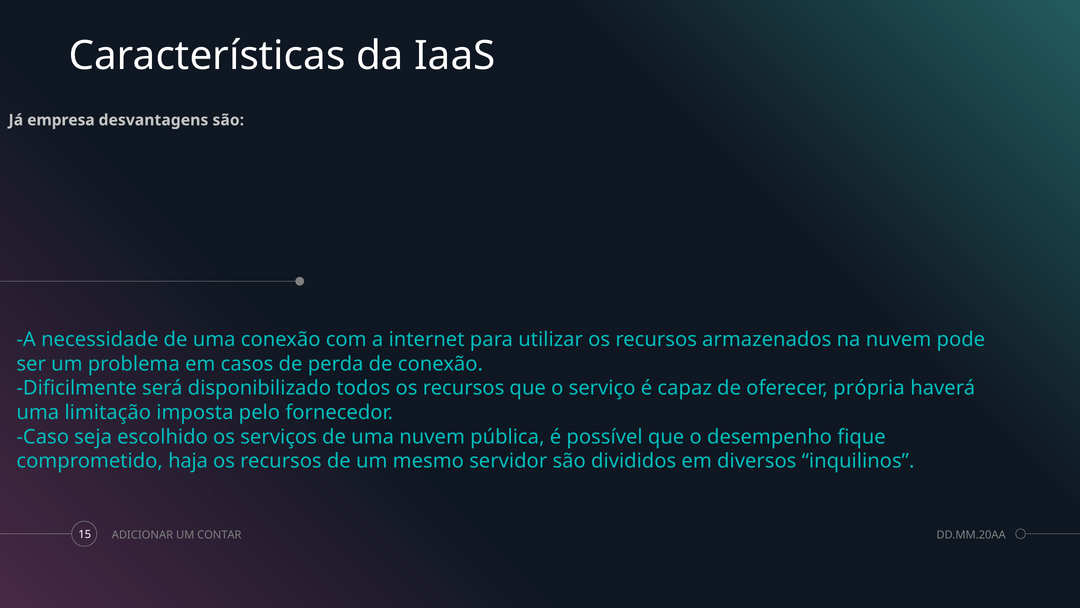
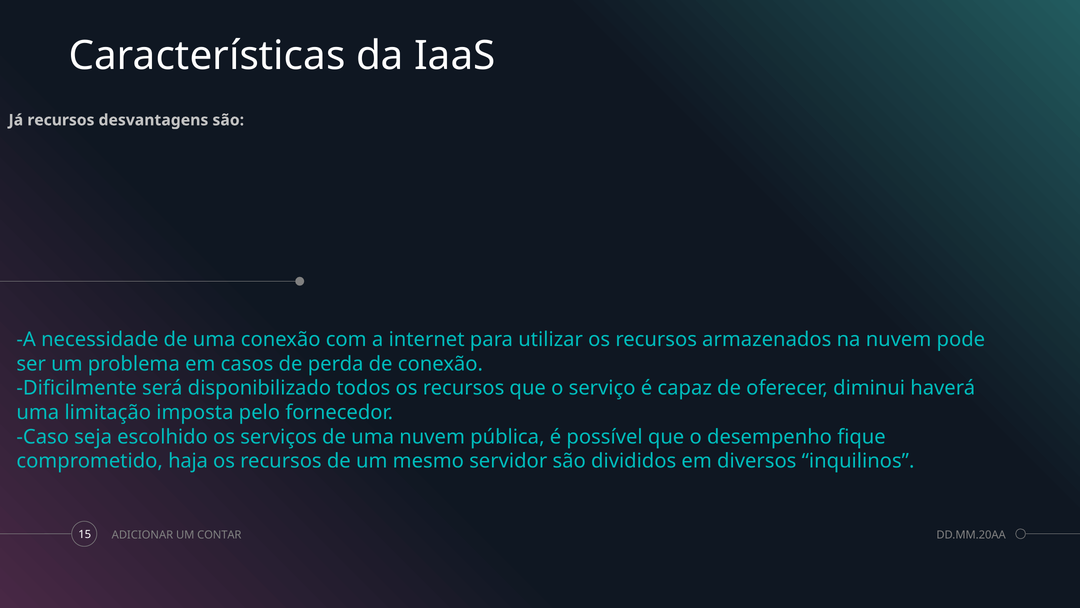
Já empresa: empresa -> recursos
própria: própria -> diminui
